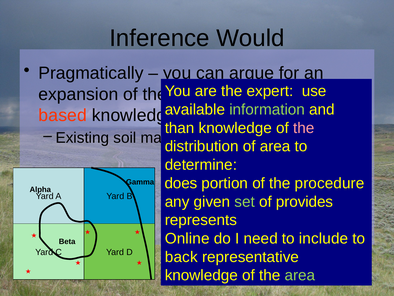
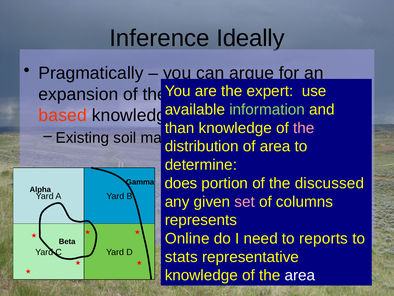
Would: Would -> Ideally
procedure: procedure -> discussed
set colour: light green -> pink
provides: provides -> columns
include: include -> reports
back: back -> stats
area at (300, 275) colour: light green -> white
